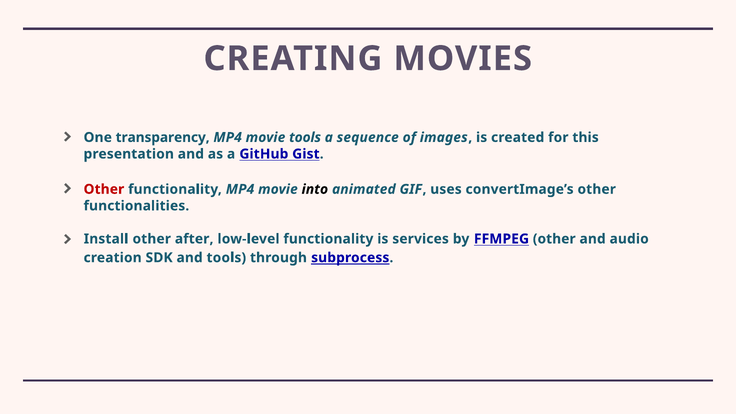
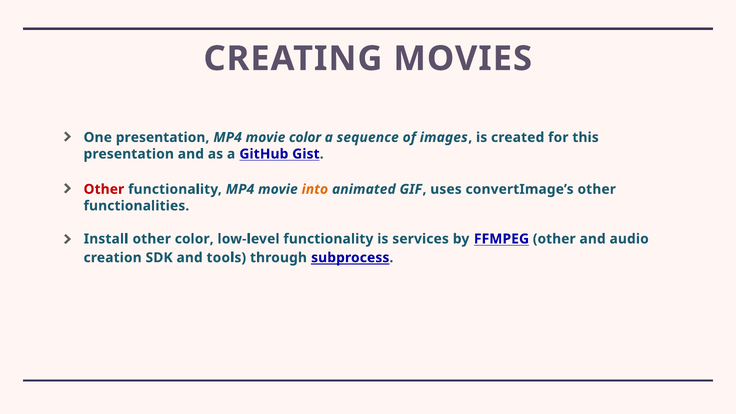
One transparency: transparency -> presentation
movie tools: tools -> color
into colour: black -> orange
other after: after -> color
